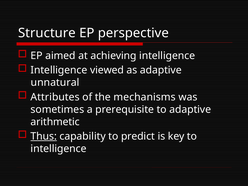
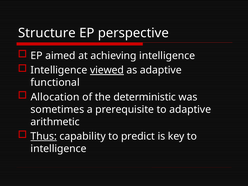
viewed underline: none -> present
unnatural: unnatural -> functional
Attributes: Attributes -> Allocation
mechanisms: mechanisms -> deterministic
